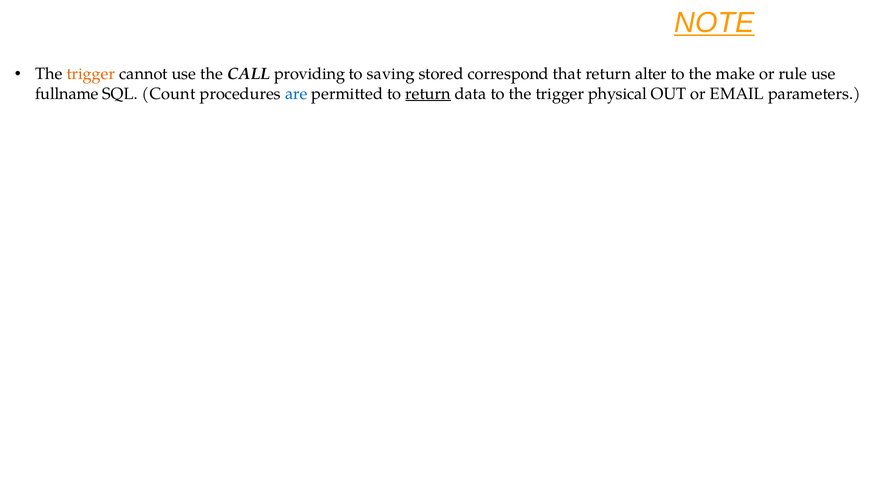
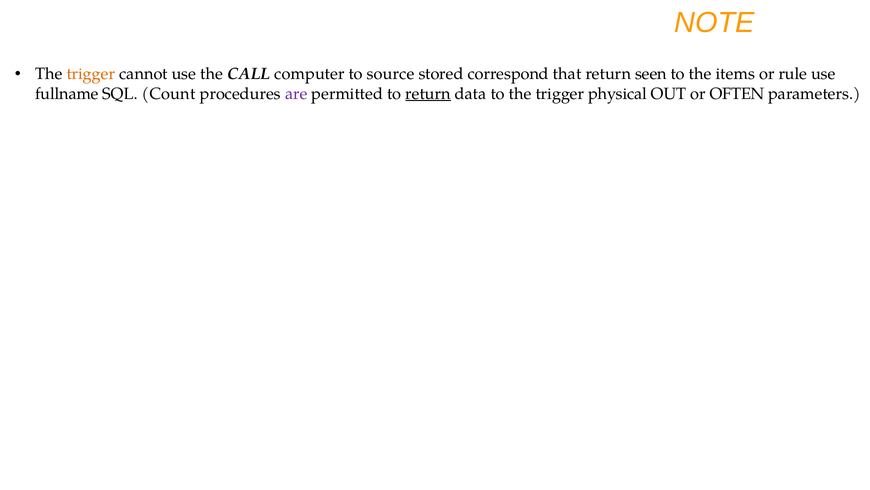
NOTE underline: present -> none
providing: providing -> computer
saving: saving -> source
alter: alter -> seen
make: make -> items
are colour: blue -> purple
EMAIL: EMAIL -> OFTEN
